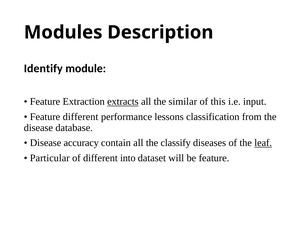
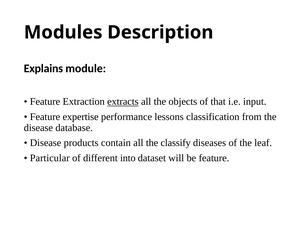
Identify: Identify -> Explains
similar: similar -> objects
this: this -> that
Feature different: different -> expertise
accuracy: accuracy -> products
leaf underline: present -> none
